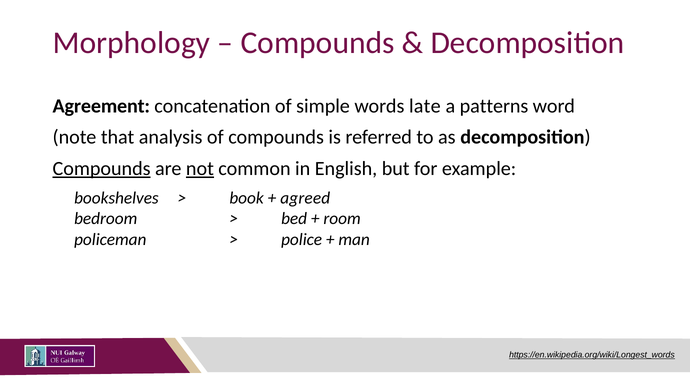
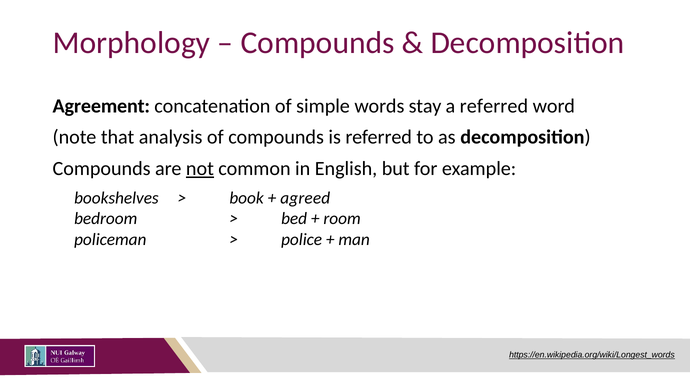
late: late -> stay
a patterns: patterns -> referred
Compounds at (102, 169) underline: present -> none
